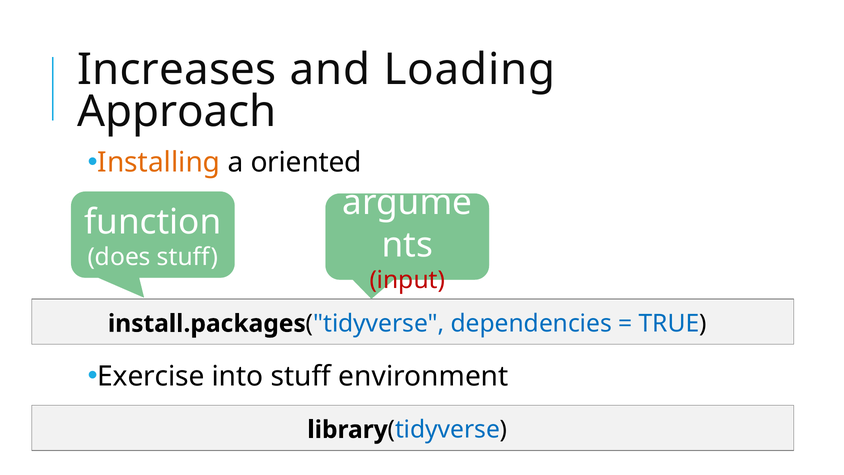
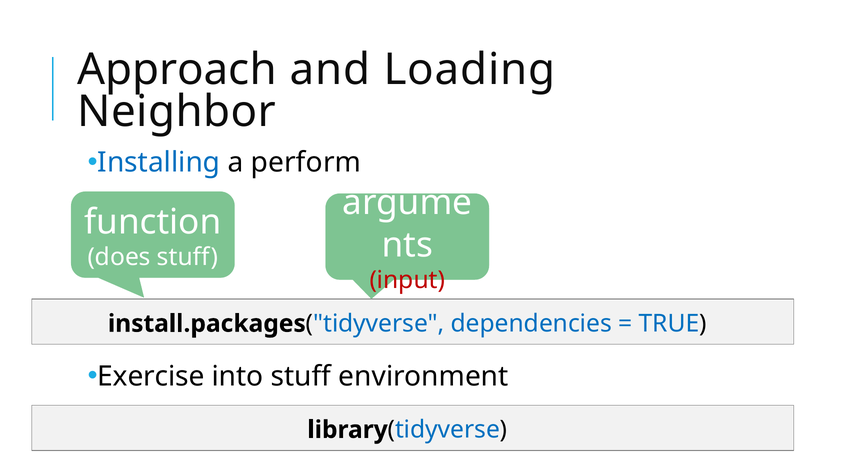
Increases: Increases -> Approach
Approach: Approach -> Neighbor
Installing colour: orange -> blue
oriented: oriented -> perform
